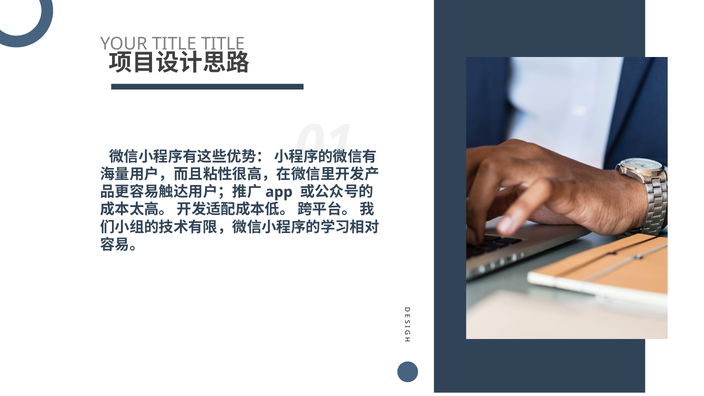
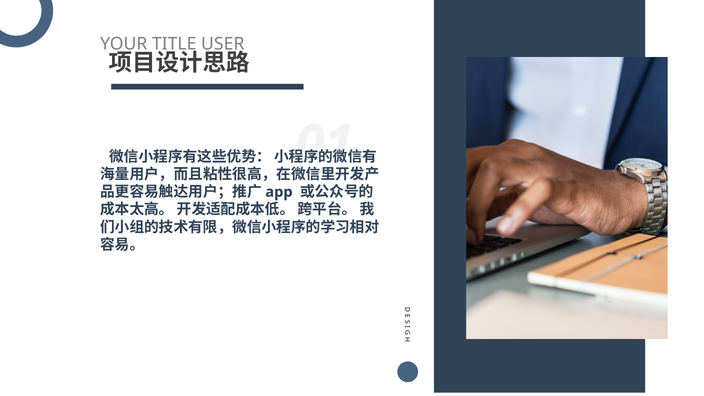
TITLE TITLE: TITLE -> USER
